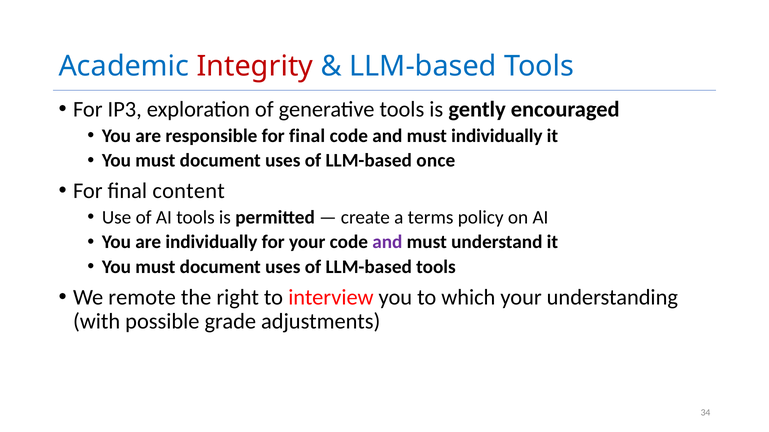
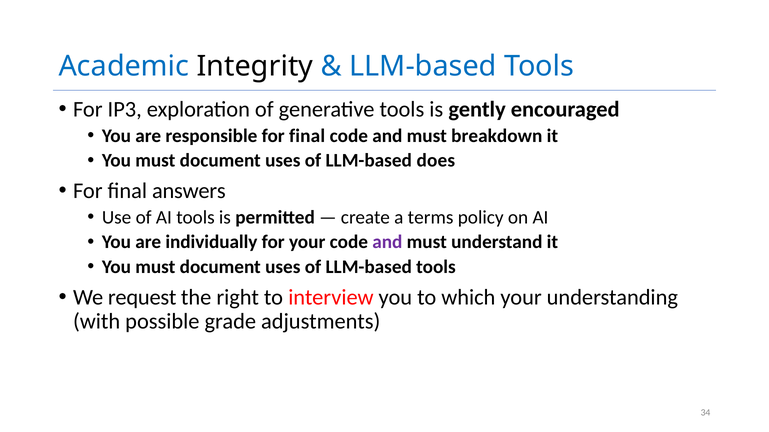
Integrity colour: red -> black
must individually: individually -> breakdown
once: once -> does
content: content -> answers
remote: remote -> request
